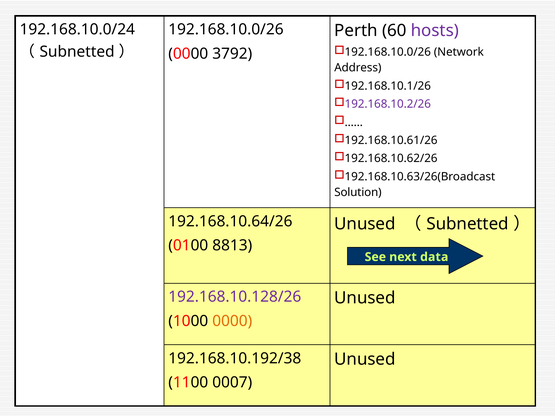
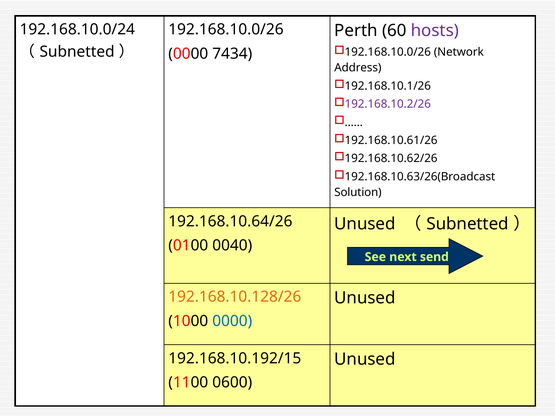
3792: 3792 -> 7434
8813: 8813 -> 0040
data: data -> send
192.168.10.128/26 colour: purple -> orange
0000 at (232, 321) colour: orange -> blue
192.168.10.192/38: 192.168.10.192/38 -> 192.168.10.192/15
0007: 0007 -> 0600
